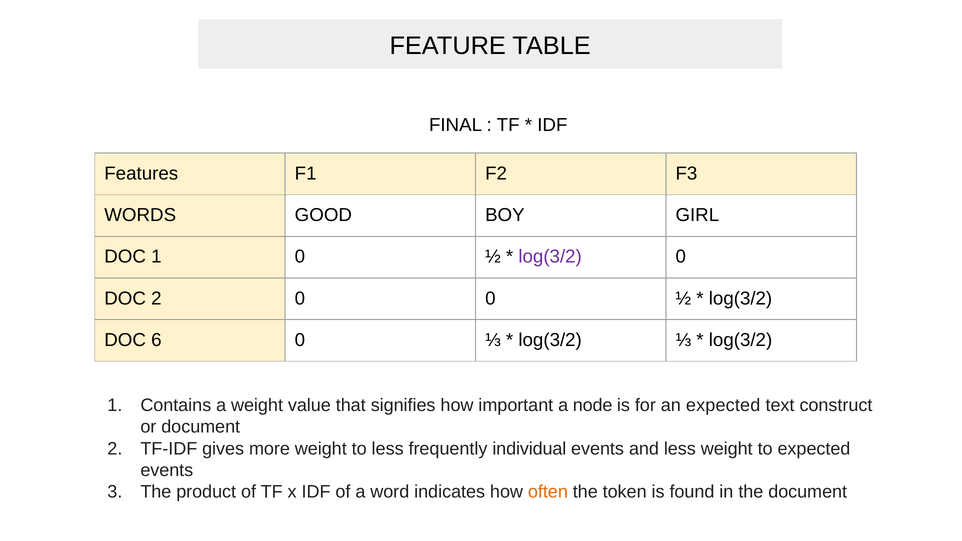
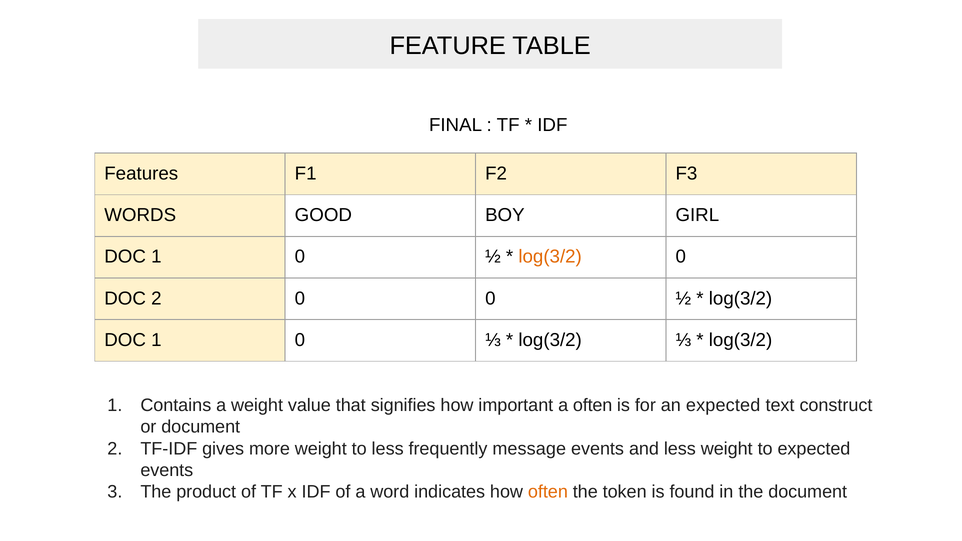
log(3/2 at (550, 257) colour: purple -> orange
6 at (156, 340): 6 -> 1
a node: node -> often
individual: individual -> message
